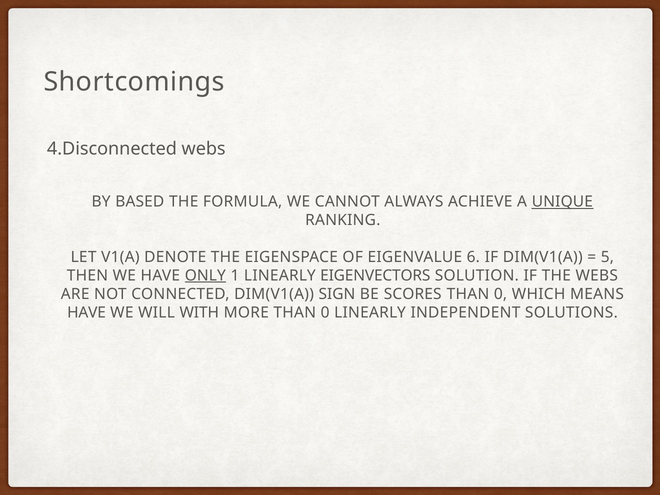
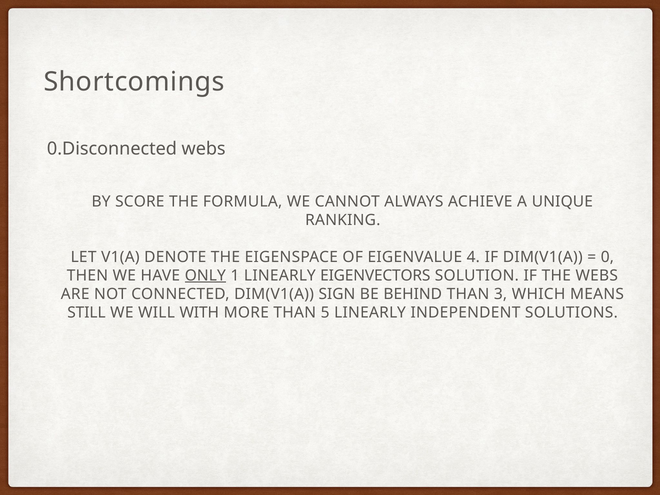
4.Disconnected: 4.Disconnected -> 0.Disconnected
BASED: BASED -> SCORE
UNIQUE underline: present -> none
6: 6 -> 4
5: 5 -> 0
SCORES: SCORES -> BEHIND
0 at (500, 294): 0 -> 3
HAVE at (87, 313): HAVE -> STILL
MORE THAN 0: 0 -> 5
